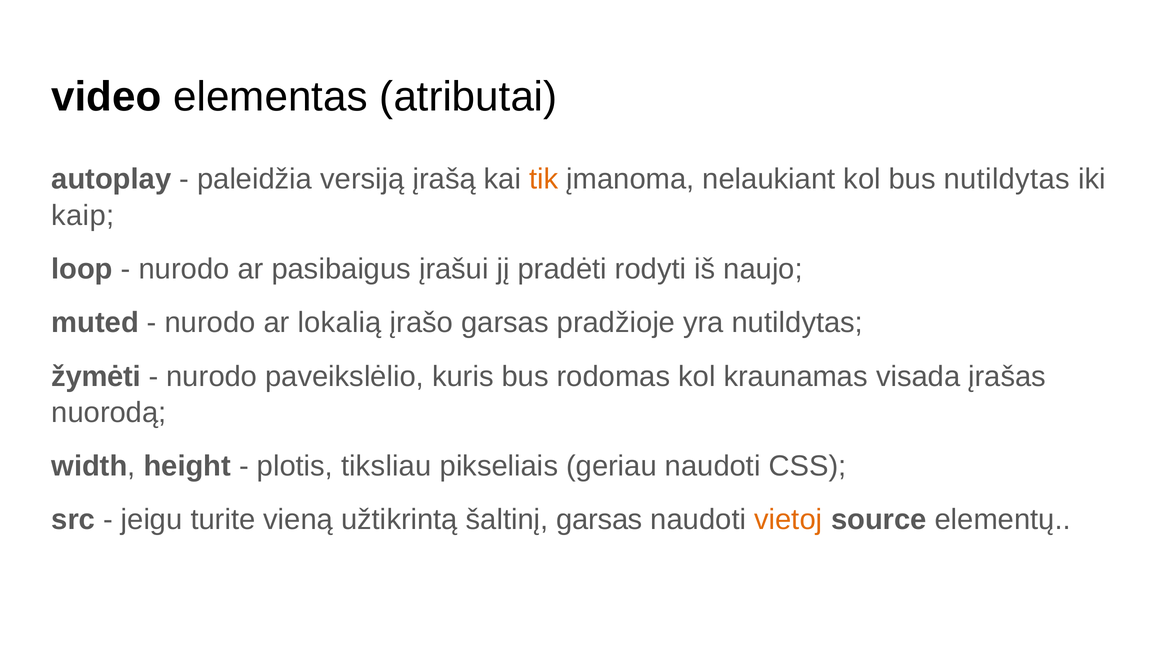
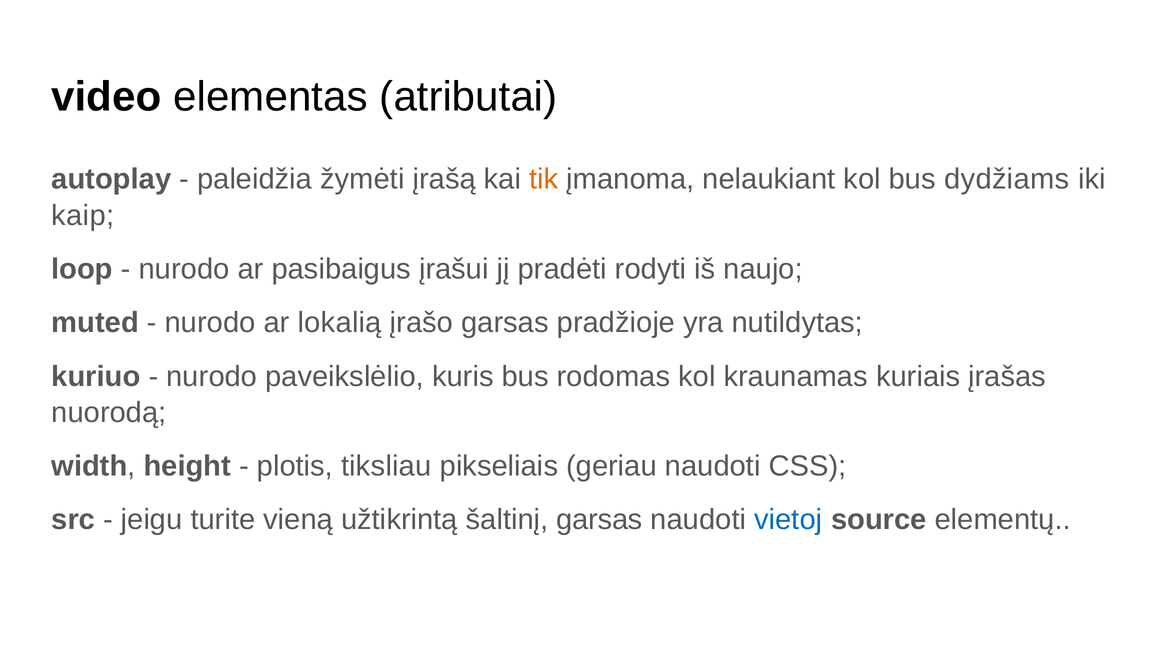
versiją: versiją -> žymėti
bus nutildytas: nutildytas -> dydžiams
žymėti: žymėti -> kuriuo
visada: visada -> kuriais
vietoj colour: orange -> blue
